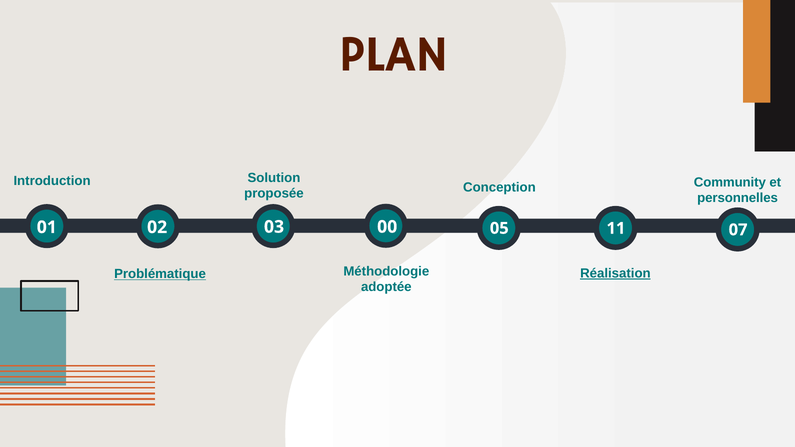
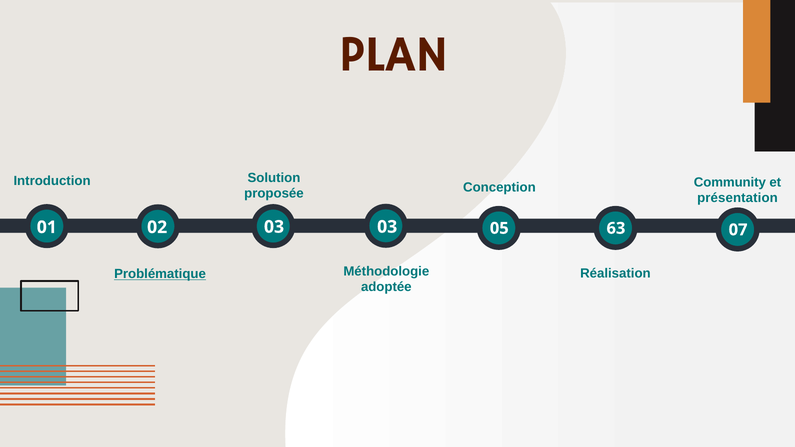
personnelles: personnelles -> présentation
03 00: 00 -> 03
11: 11 -> 63
Réalisation underline: present -> none
